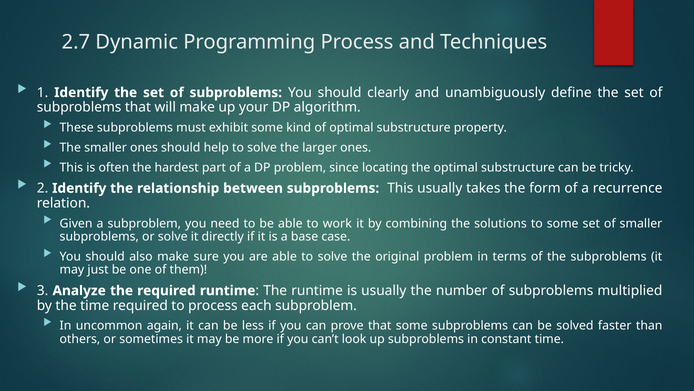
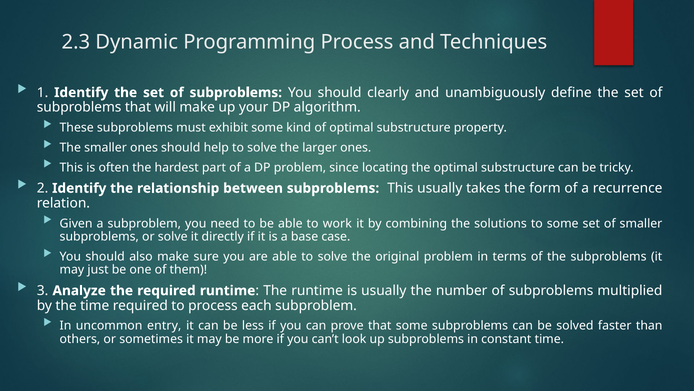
2.7: 2.7 -> 2.3
again: again -> entry
